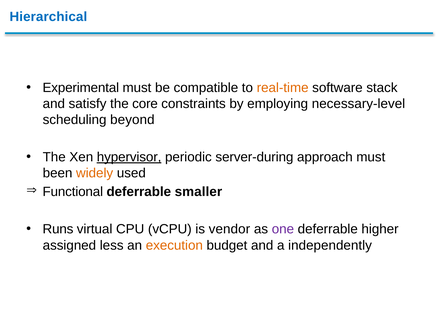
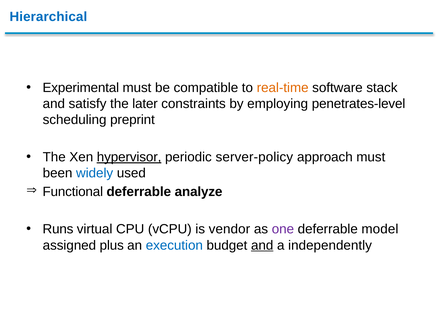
core: core -> later
necessary-level: necessary-level -> penetrates-level
beyond: beyond -> preprint
server-during: server-during -> server-policy
widely colour: orange -> blue
smaller: smaller -> analyze
higher: higher -> model
less: less -> plus
execution colour: orange -> blue
and at (262, 246) underline: none -> present
